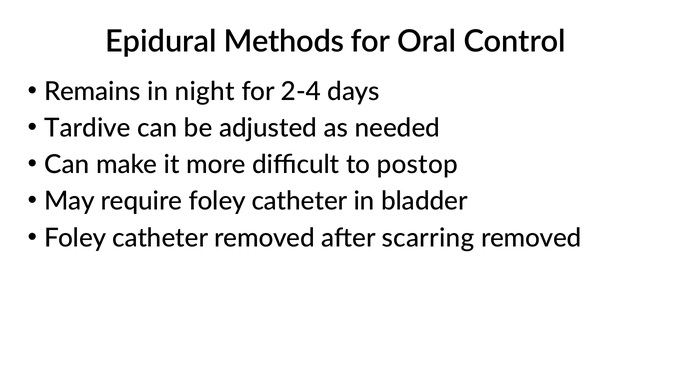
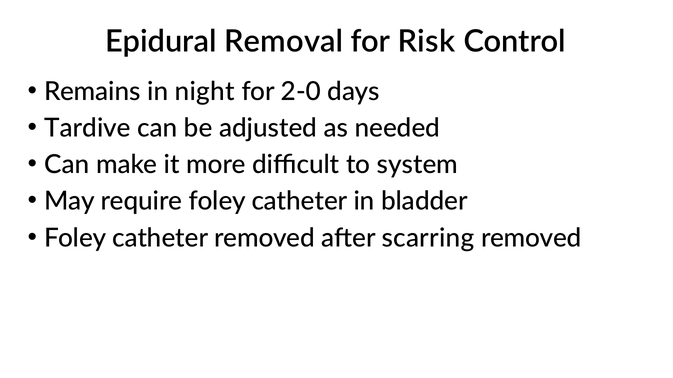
Methods: Methods -> Removal
Oral: Oral -> Risk
2-4: 2-4 -> 2-0
postop: postop -> system
